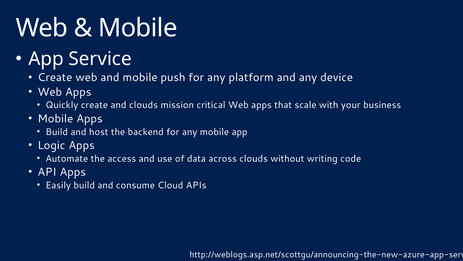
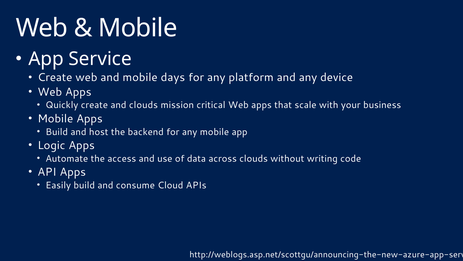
push: push -> days
